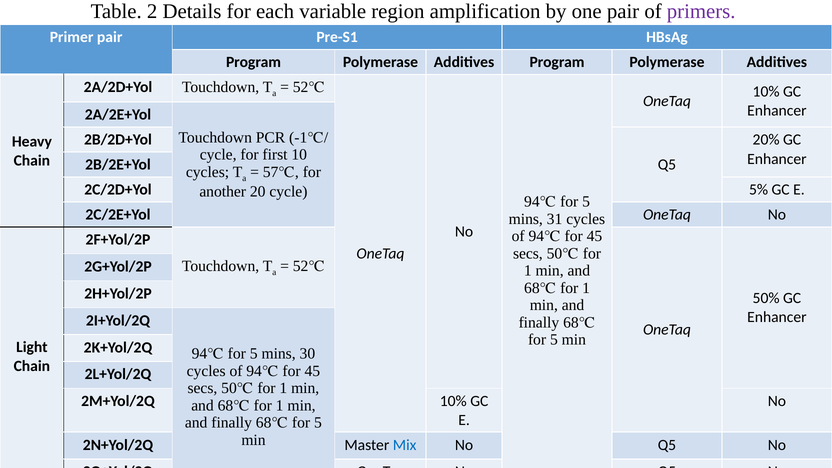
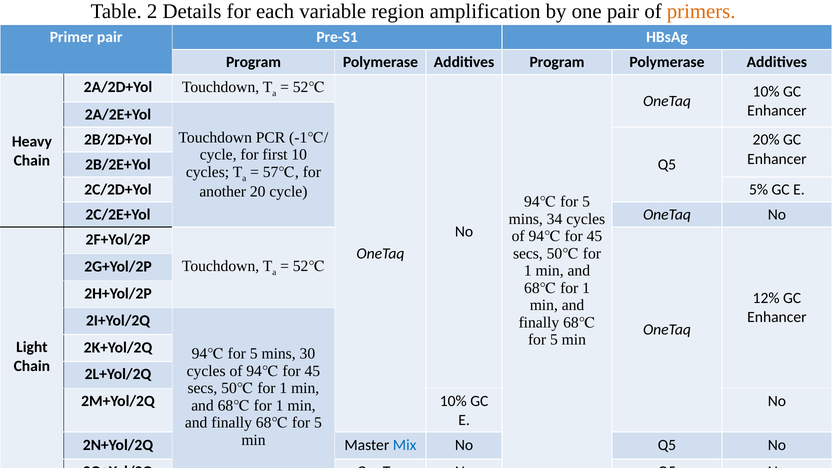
primers colour: purple -> orange
31: 31 -> 34
50%: 50% -> 12%
